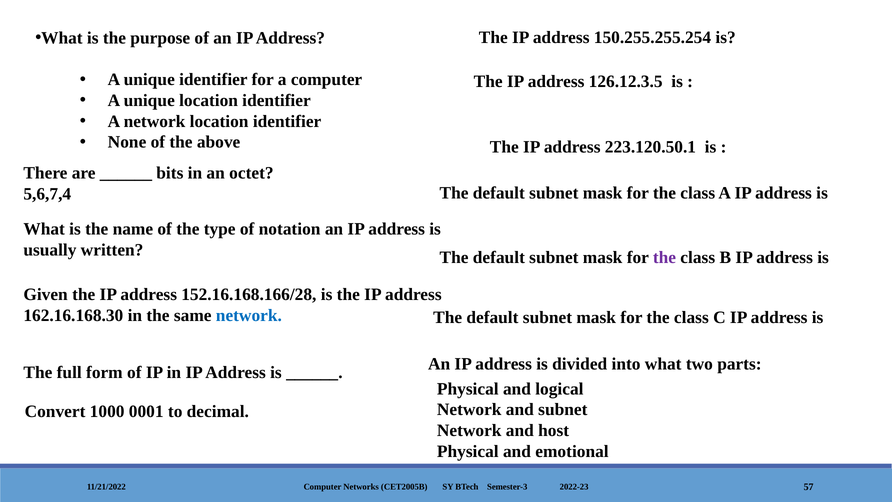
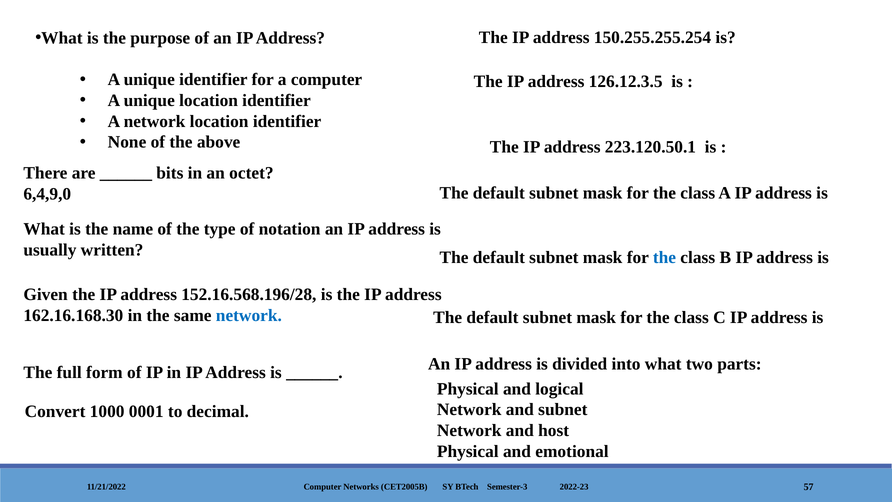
5,6,7,4: 5,6,7,4 -> 6,4,9,0
the at (664, 257) colour: purple -> blue
152.16.168.166/28: 152.16.168.166/28 -> 152.16.568.196/28
